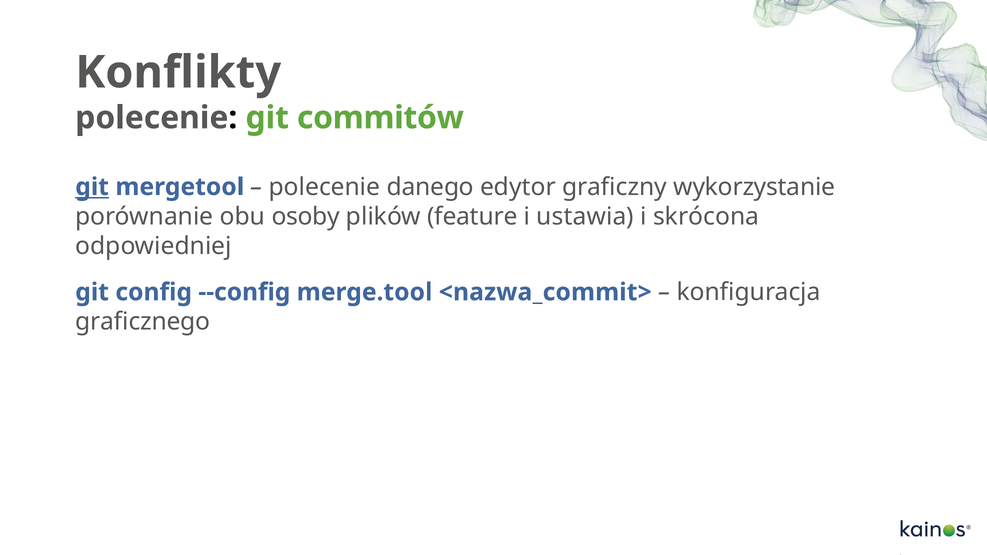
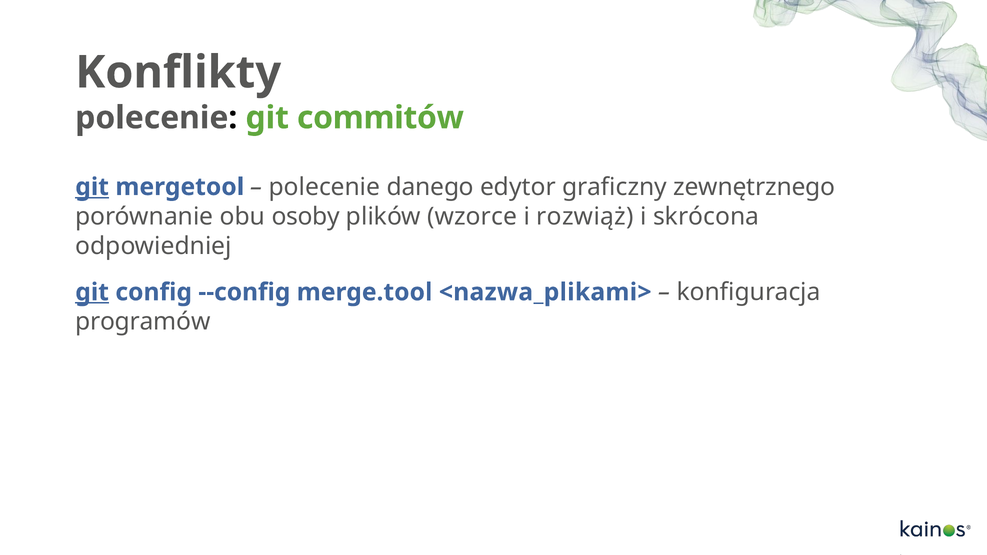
wykorzystanie: wykorzystanie -> zewnętrznego
feature: feature -> wzorce
ustawia: ustawia -> rozwiąż
git at (92, 292) underline: none -> present
<nazwa_commit>: <nazwa_commit> -> <nazwa_plikami>
graficznego: graficznego -> programów
